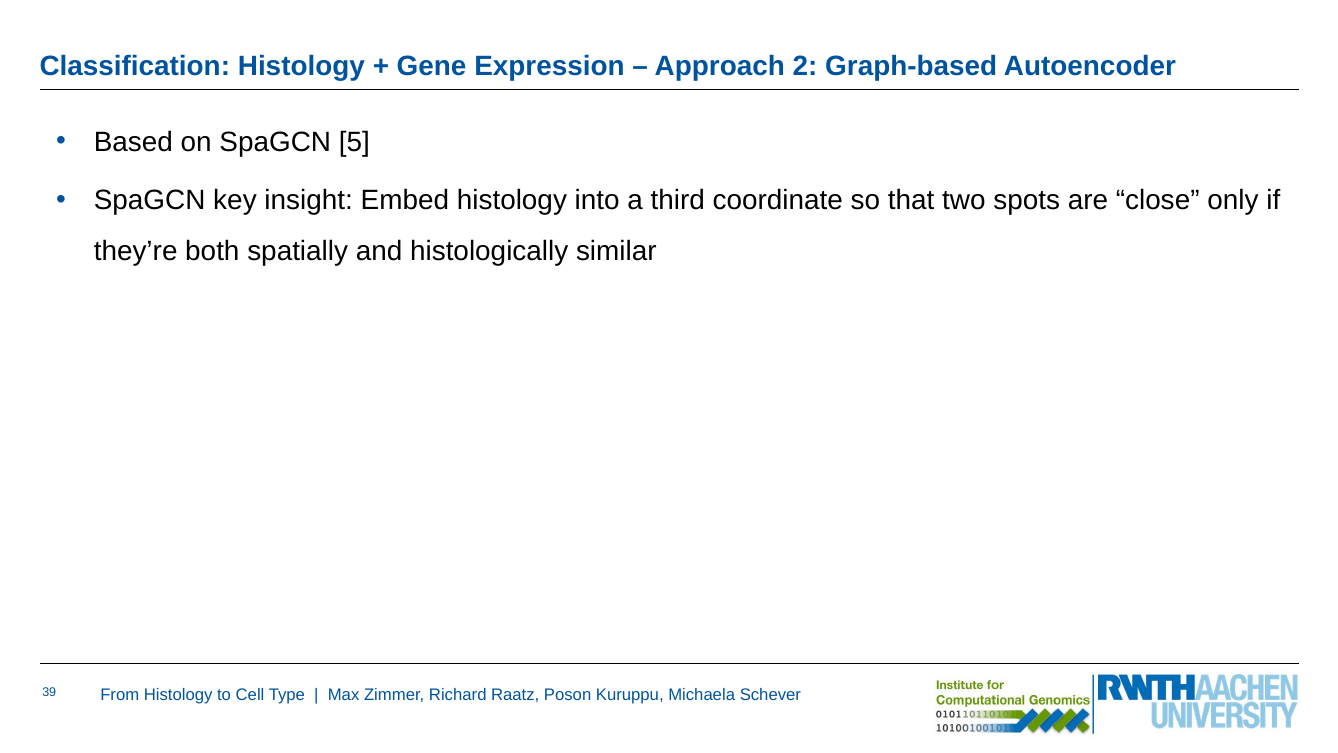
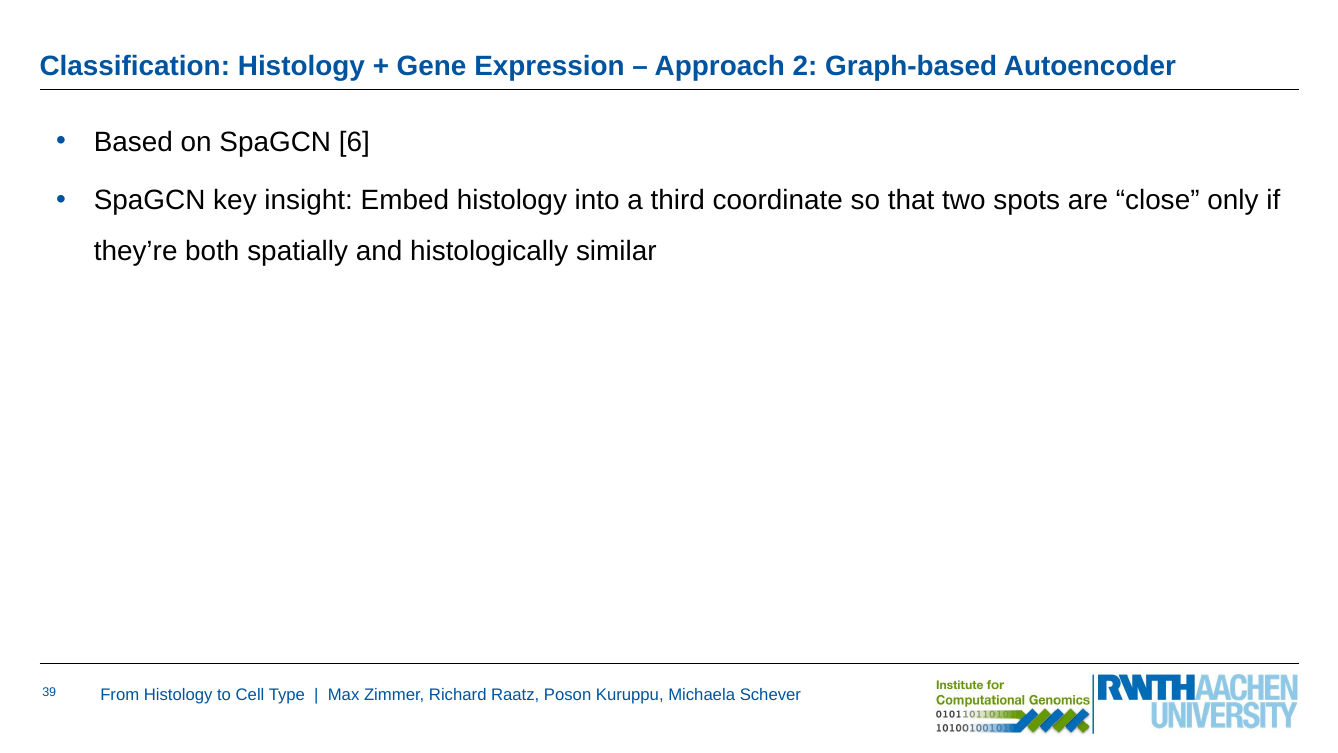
5: 5 -> 6
